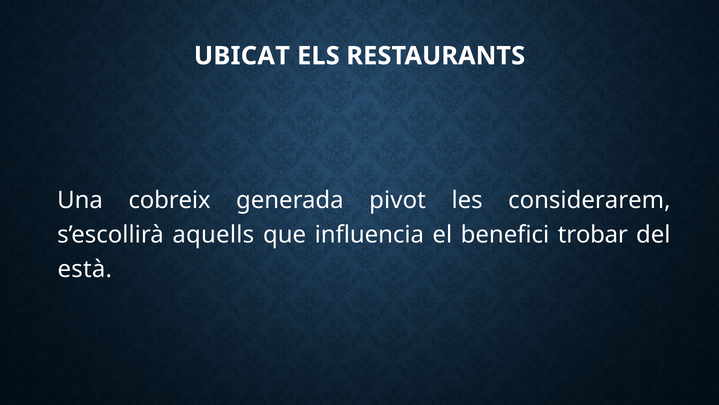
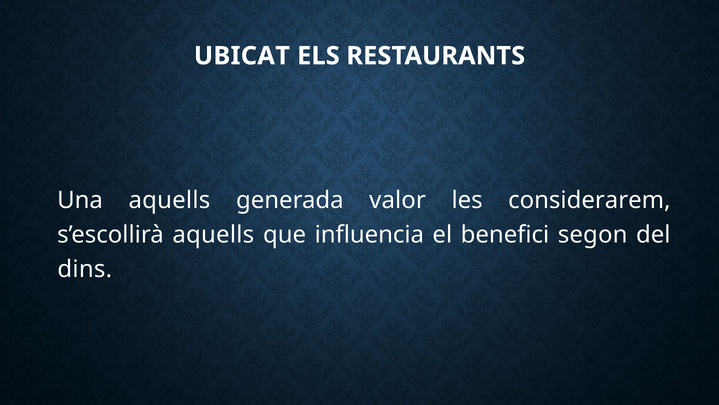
Una cobreix: cobreix -> aquells
pivot: pivot -> valor
trobar: trobar -> segon
està: està -> dins
